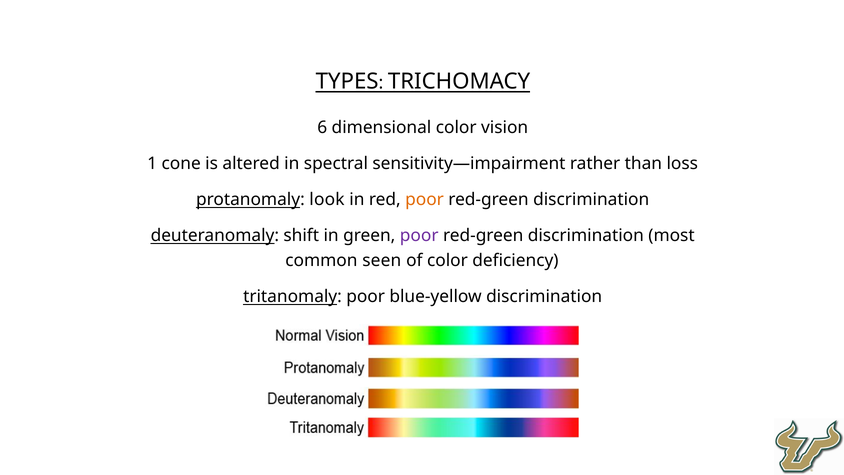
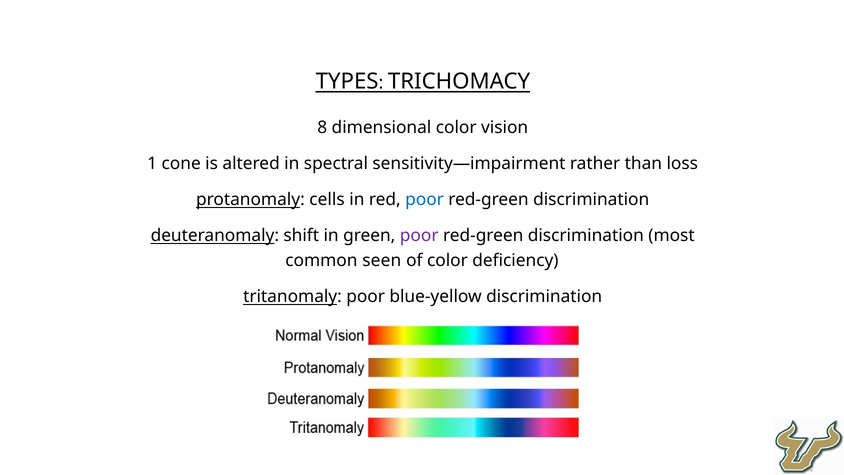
6: 6 -> 8
look: look -> cells
poor at (425, 199) colour: orange -> blue
